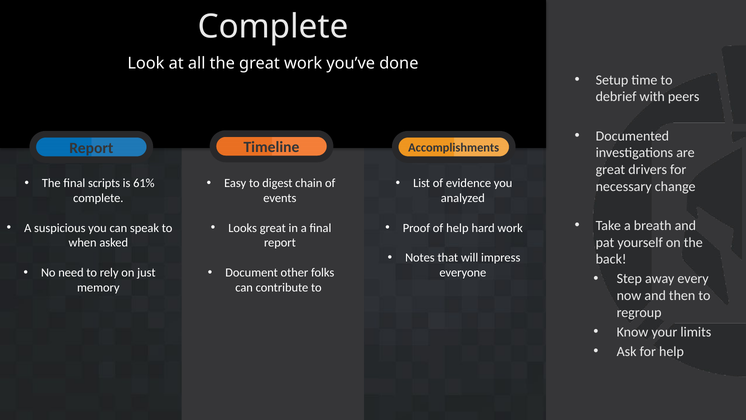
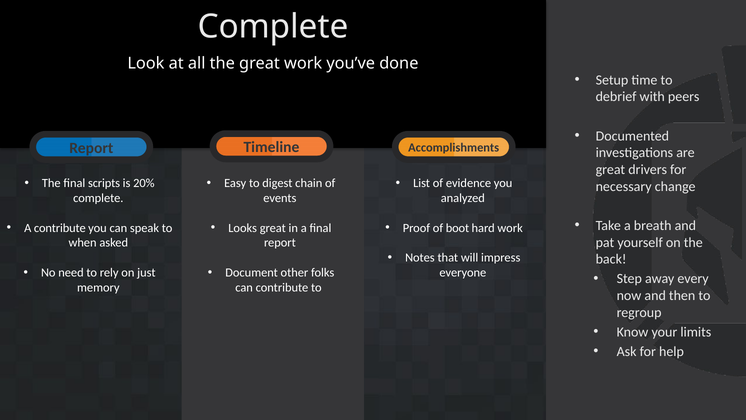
61%: 61% -> 20%
A suspicious: suspicious -> contribute
of help: help -> boot
